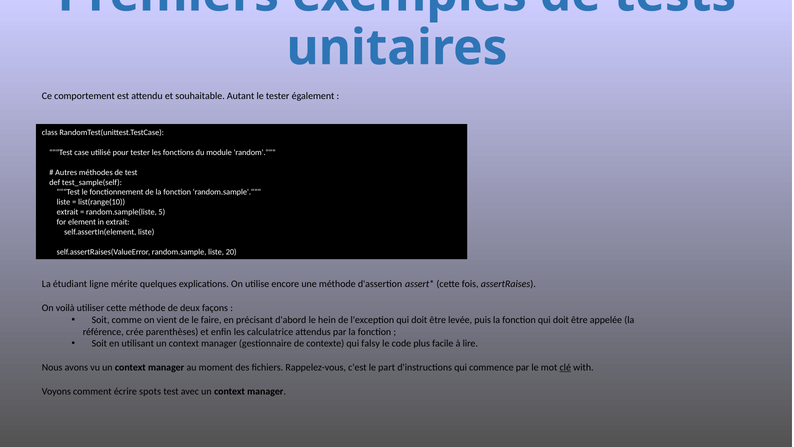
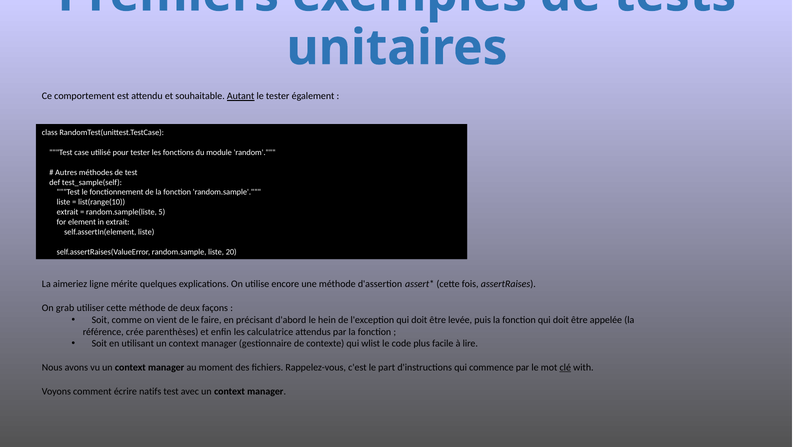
Autant underline: none -> present
étudiant: étudiant -> aimeriez
voilà: voilà -> grab
falsy: falsy -> wlist
spots: spots -> natifs
